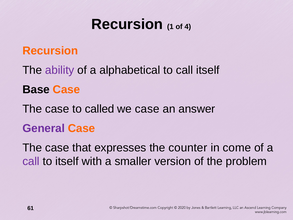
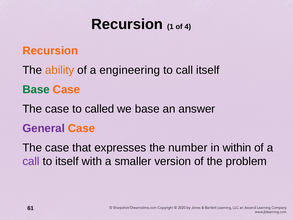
ability colour: purple -> orange
alphabetical: alphabetical -> engineering
Base at (36, 89) colour: black -> green
we case: case -> base
counter: counter -> number
come: come -> within
